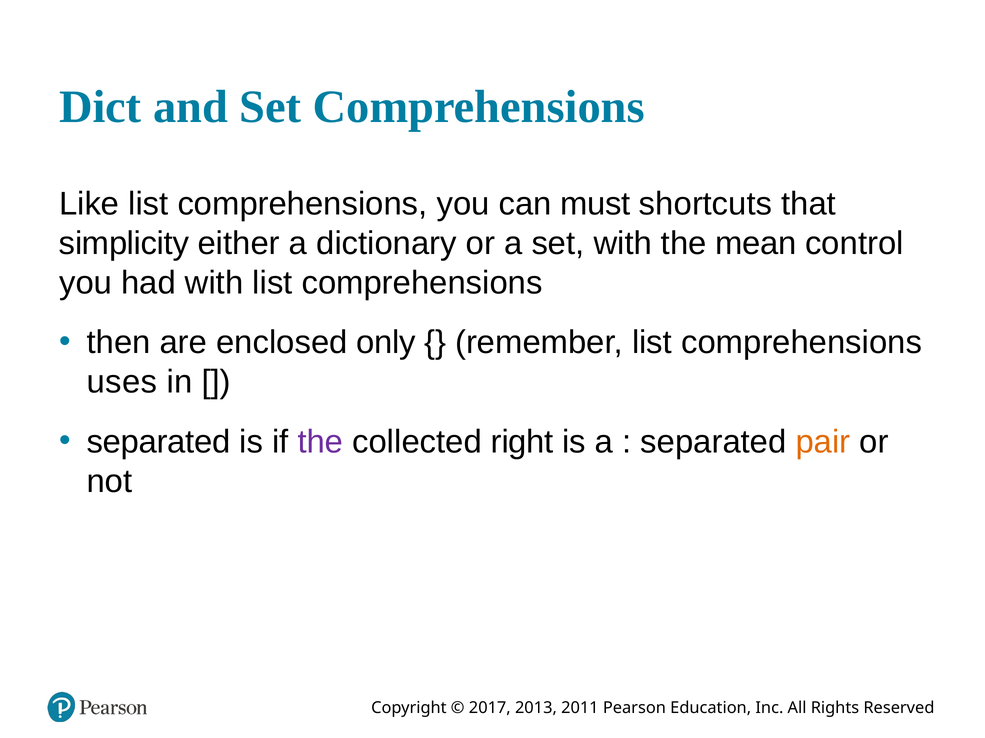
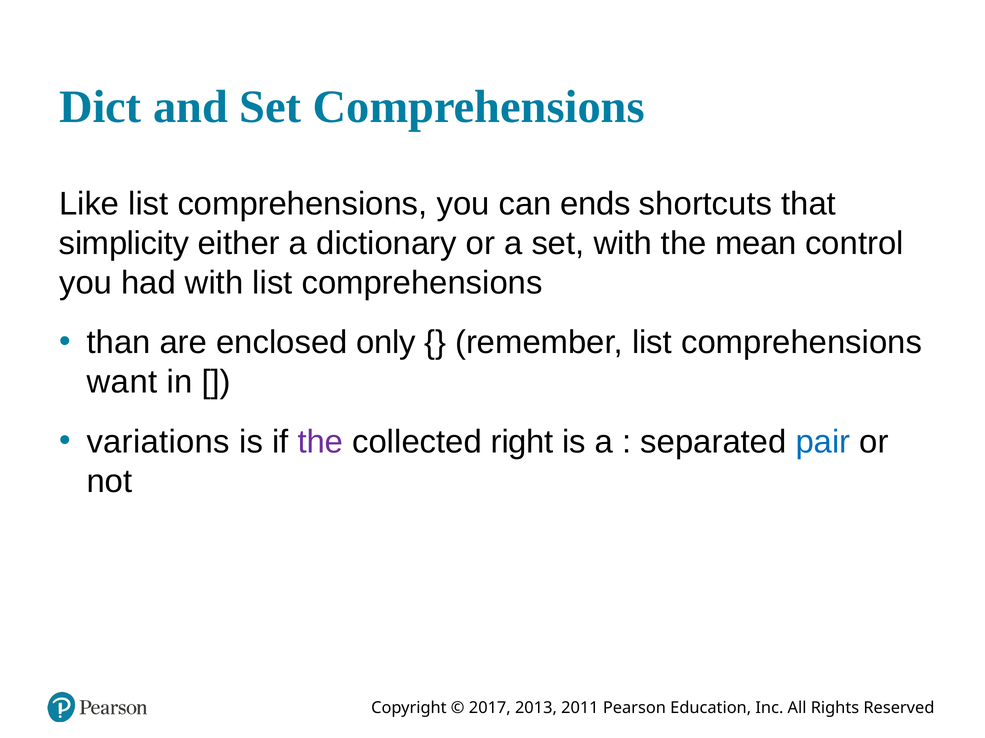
must: must -> ends
then: then -> than
uses: uses -> want
separated at (159, 442): separated -> variations
pair colour: orange -> blue
